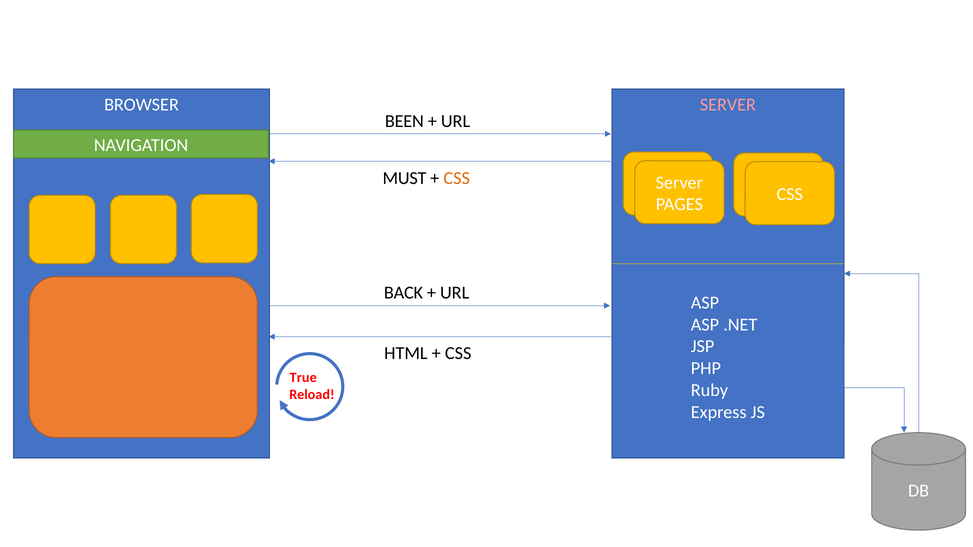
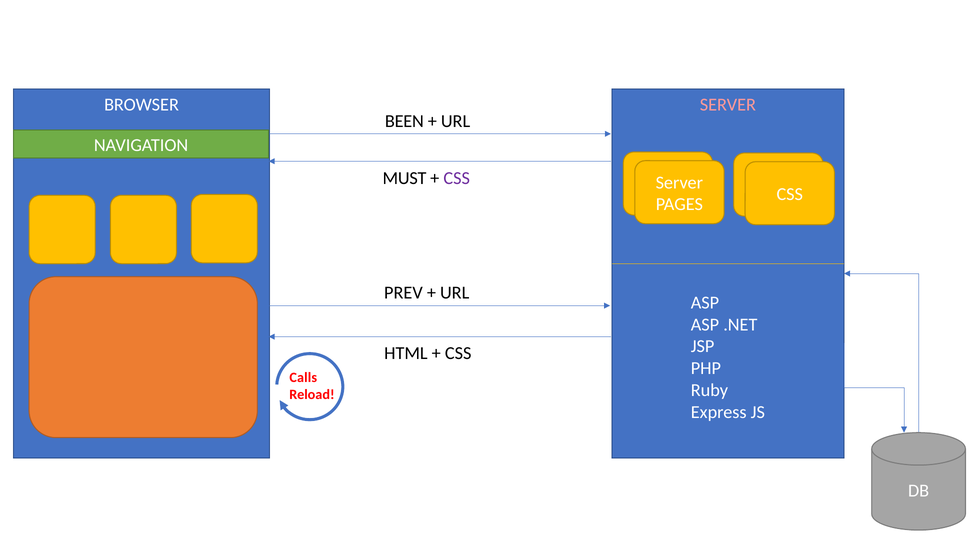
CSS at (457, 178) colour: orange -> purple
BACK: BACK -> PREV
True: True -> Calls
